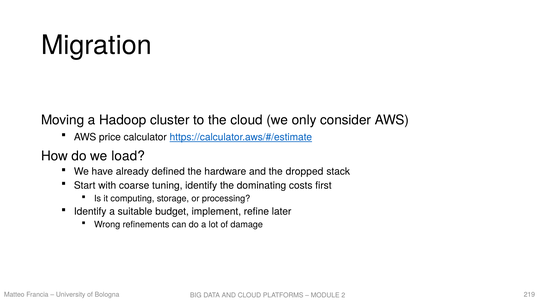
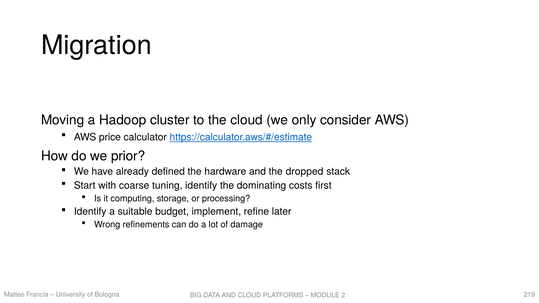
load: load -> prior
